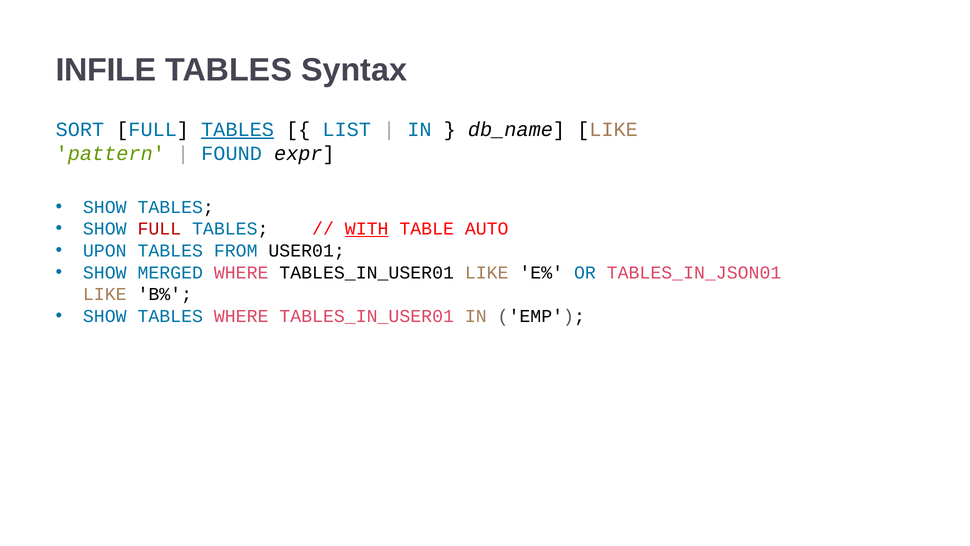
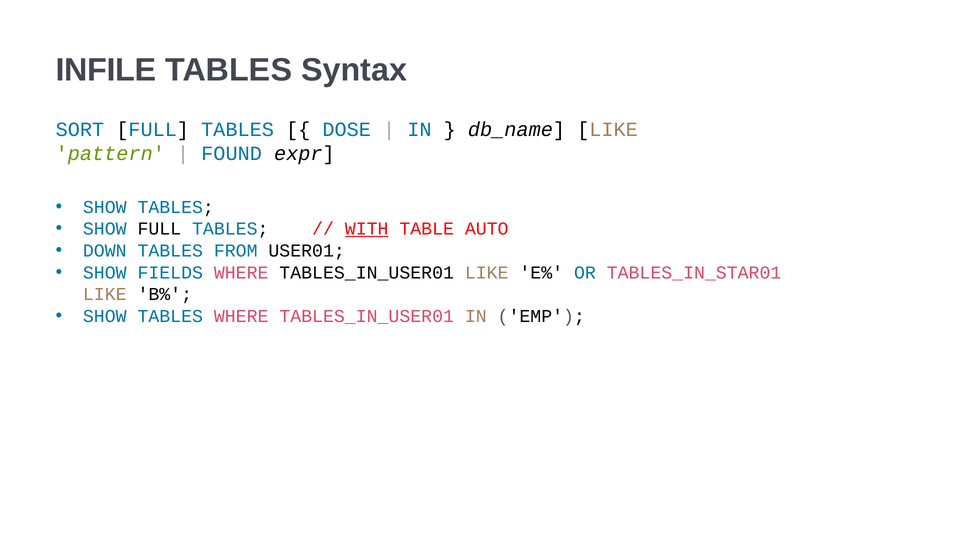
TABLES at (238, 129) underline: present -> none
LIST: LIST -> DOSE
FULL at (159, 229) colour: red -> black
UPON: UPON -> DOWN
MERGED: MERGED -> FIELDS
TABLES_IN_JSON01: TABLES_IN_JSON01 -> TABLES_IN_STAR01
